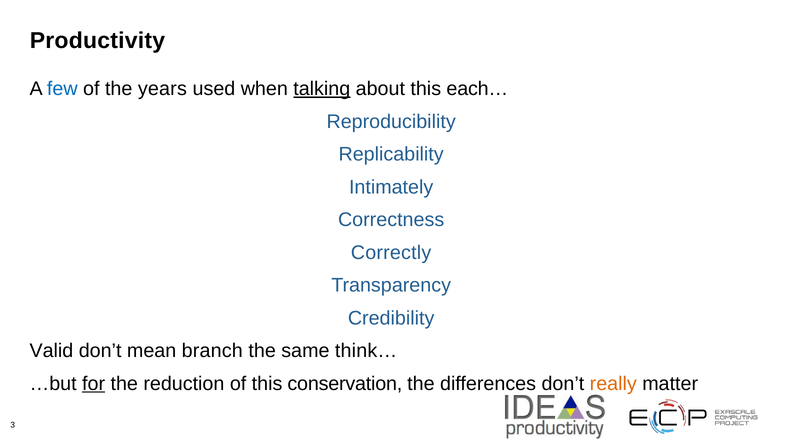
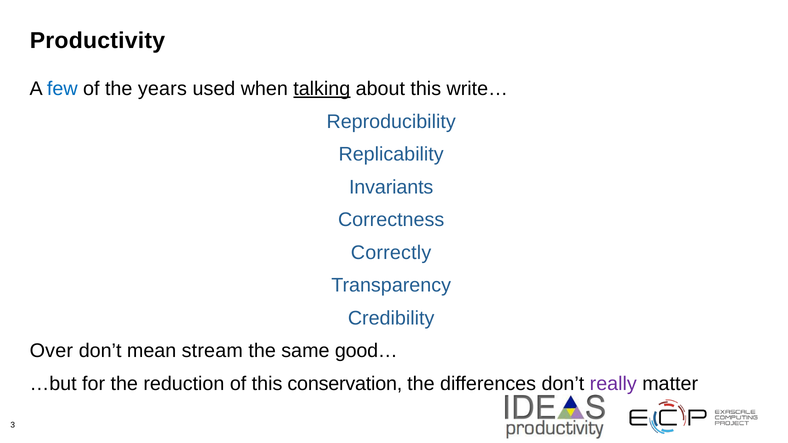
each…: each… -> write…
Intimately: Intimately -> Invariants
Valid: Valid -> Over
branch: branch -> stream
think…: think… -> good…
for underline: present -> none
really colour: orange -> purple
